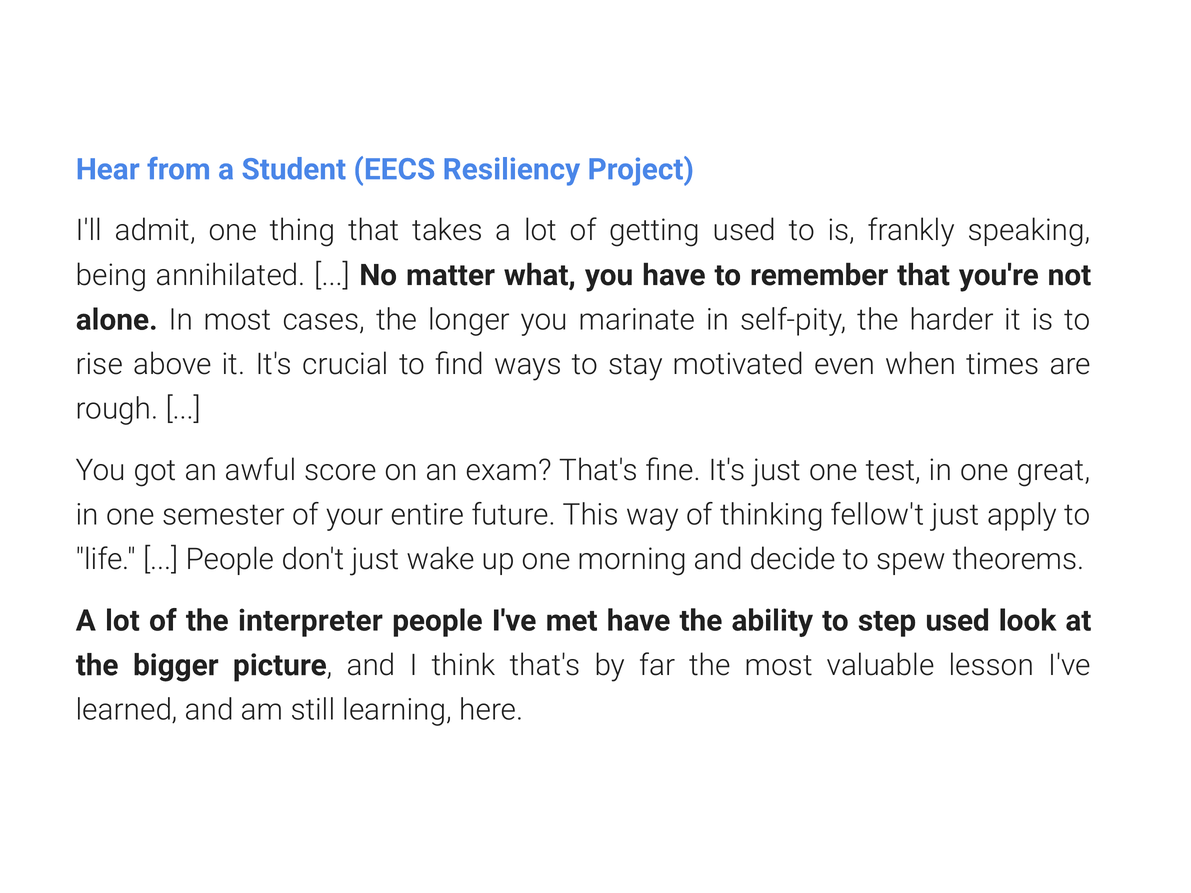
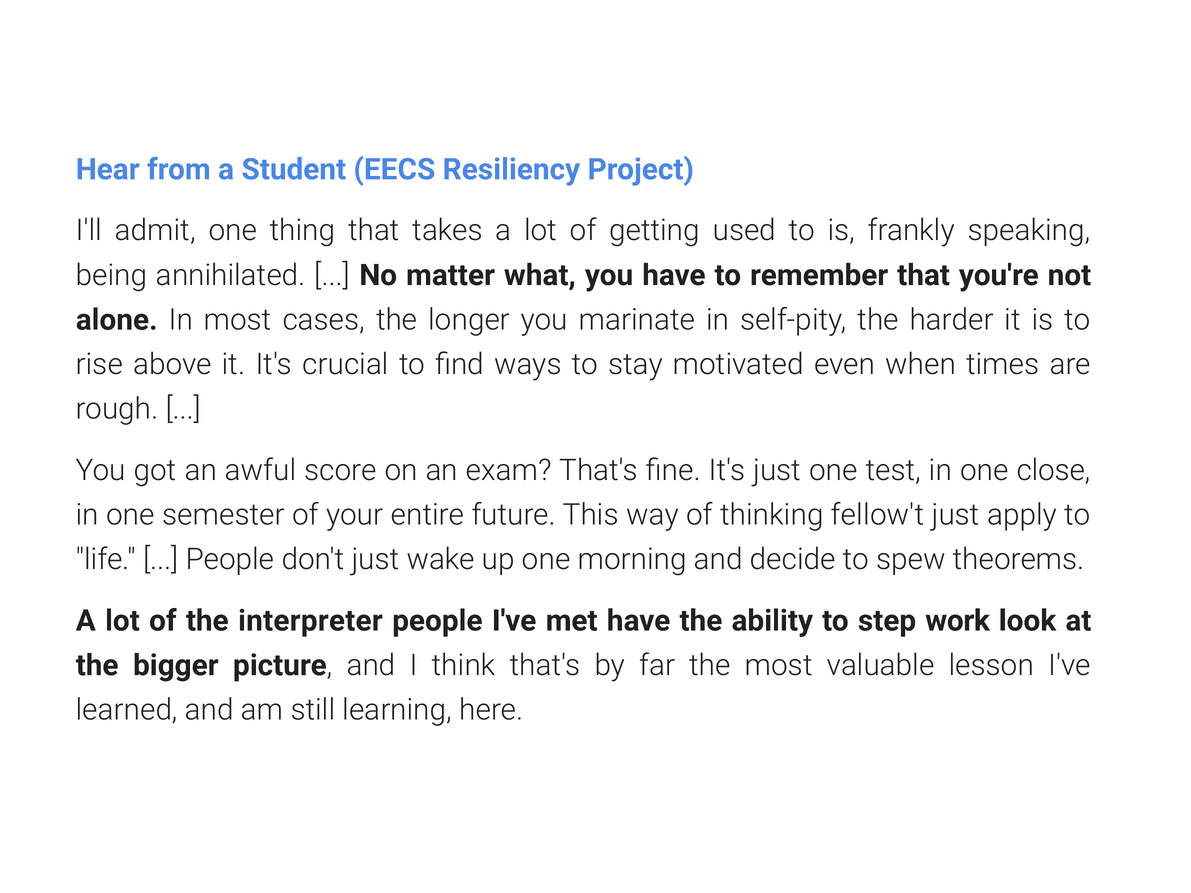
great: great -> close
step used: used -> work
